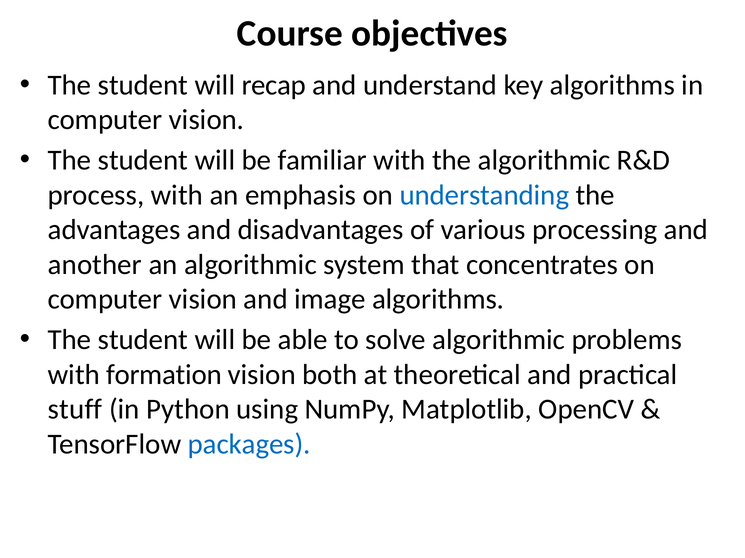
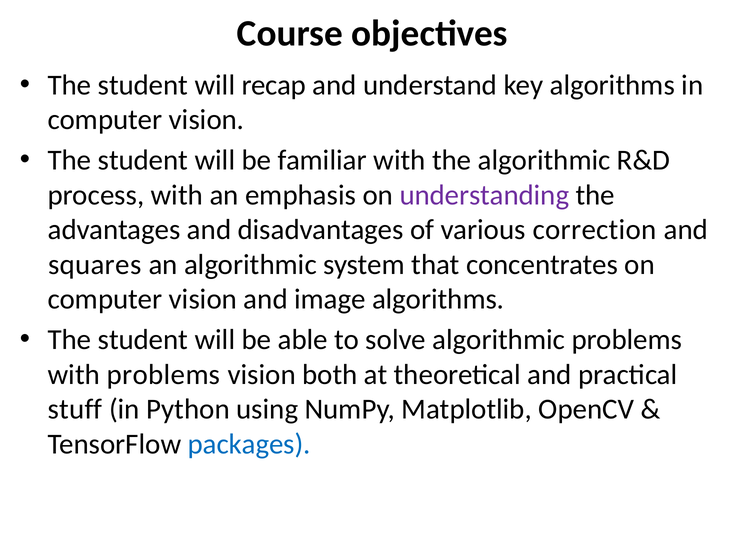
understanding colour: blue -> purple
processing: processing -> correction
another: another -> squares
with formation: formation -> problems
